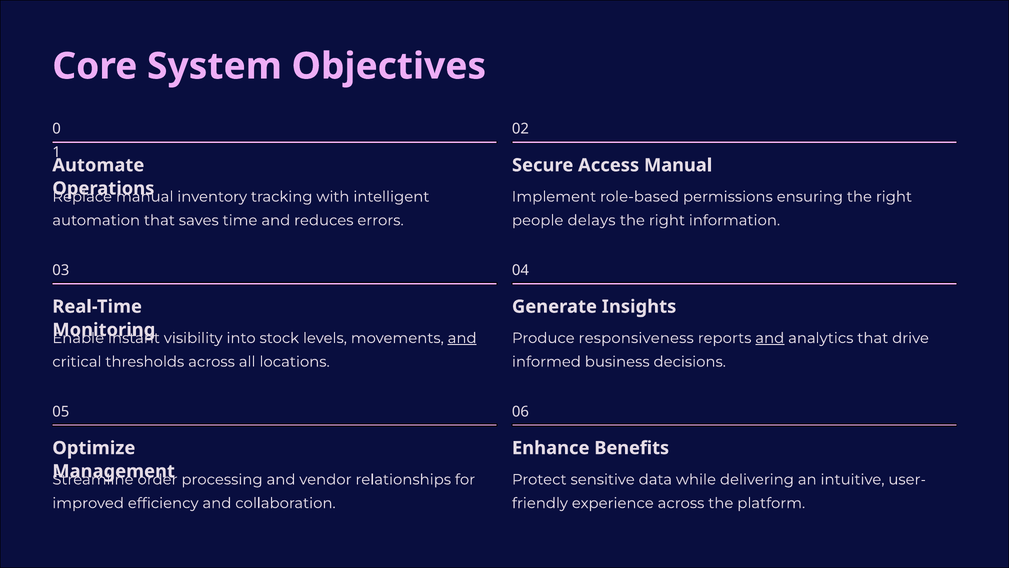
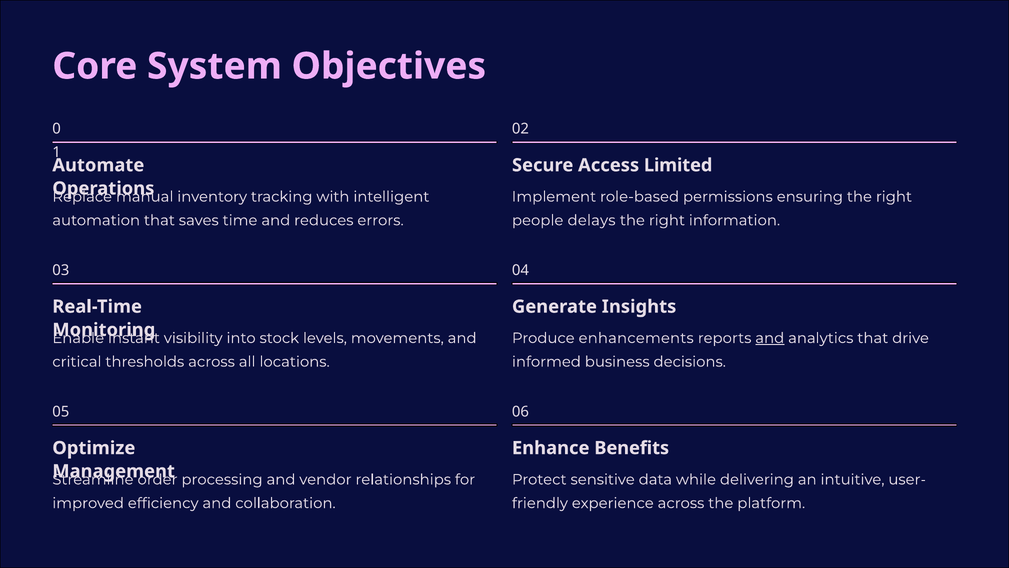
Access Manual: Manual -> Limited
and at (462, 338) underline: present -> none
responsiveness: responsiveness -> enhancements
